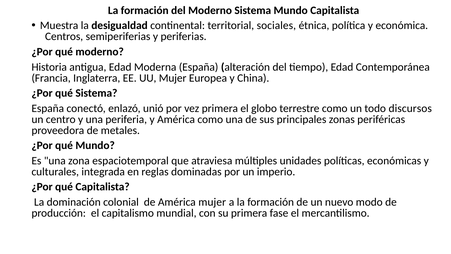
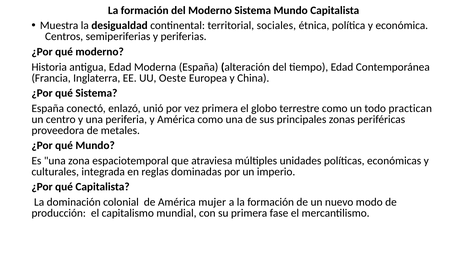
UU Mujer: Mujer -> Oeste
discursos: discursos -> practican
